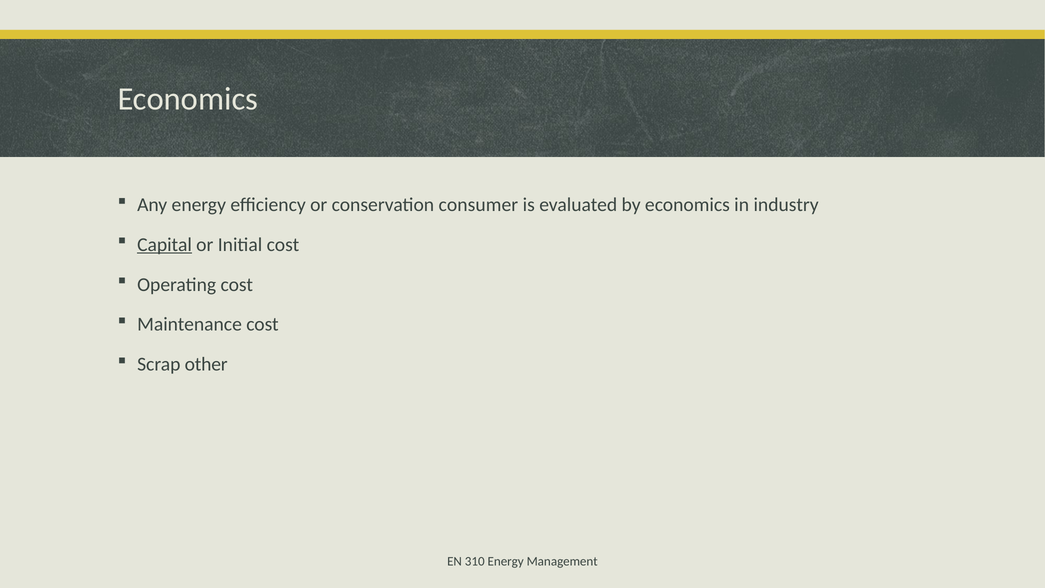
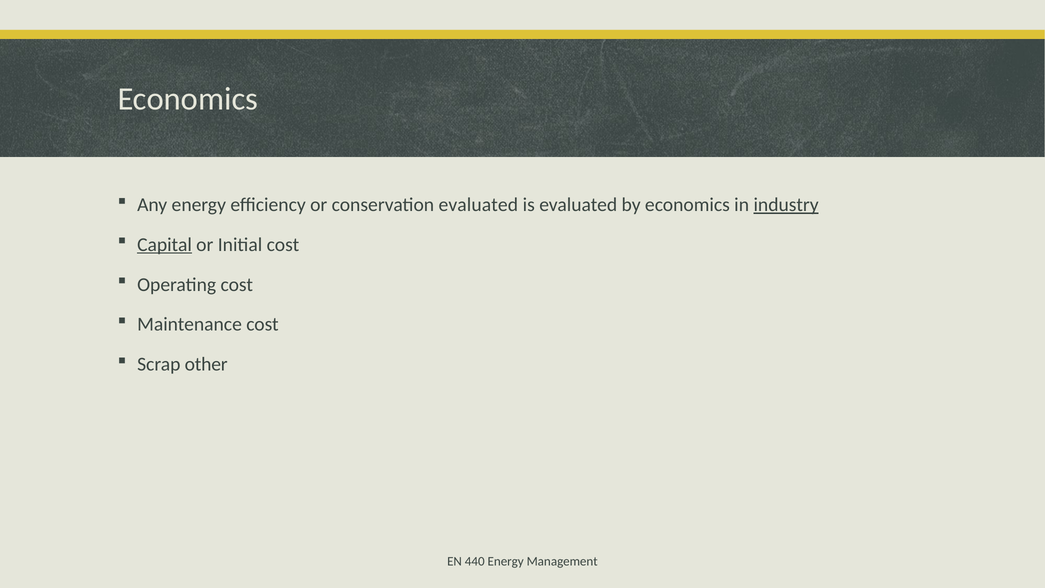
conservation consumer: consumer -> evaluated
industry underline: none -> present
310: 310 -> 440
